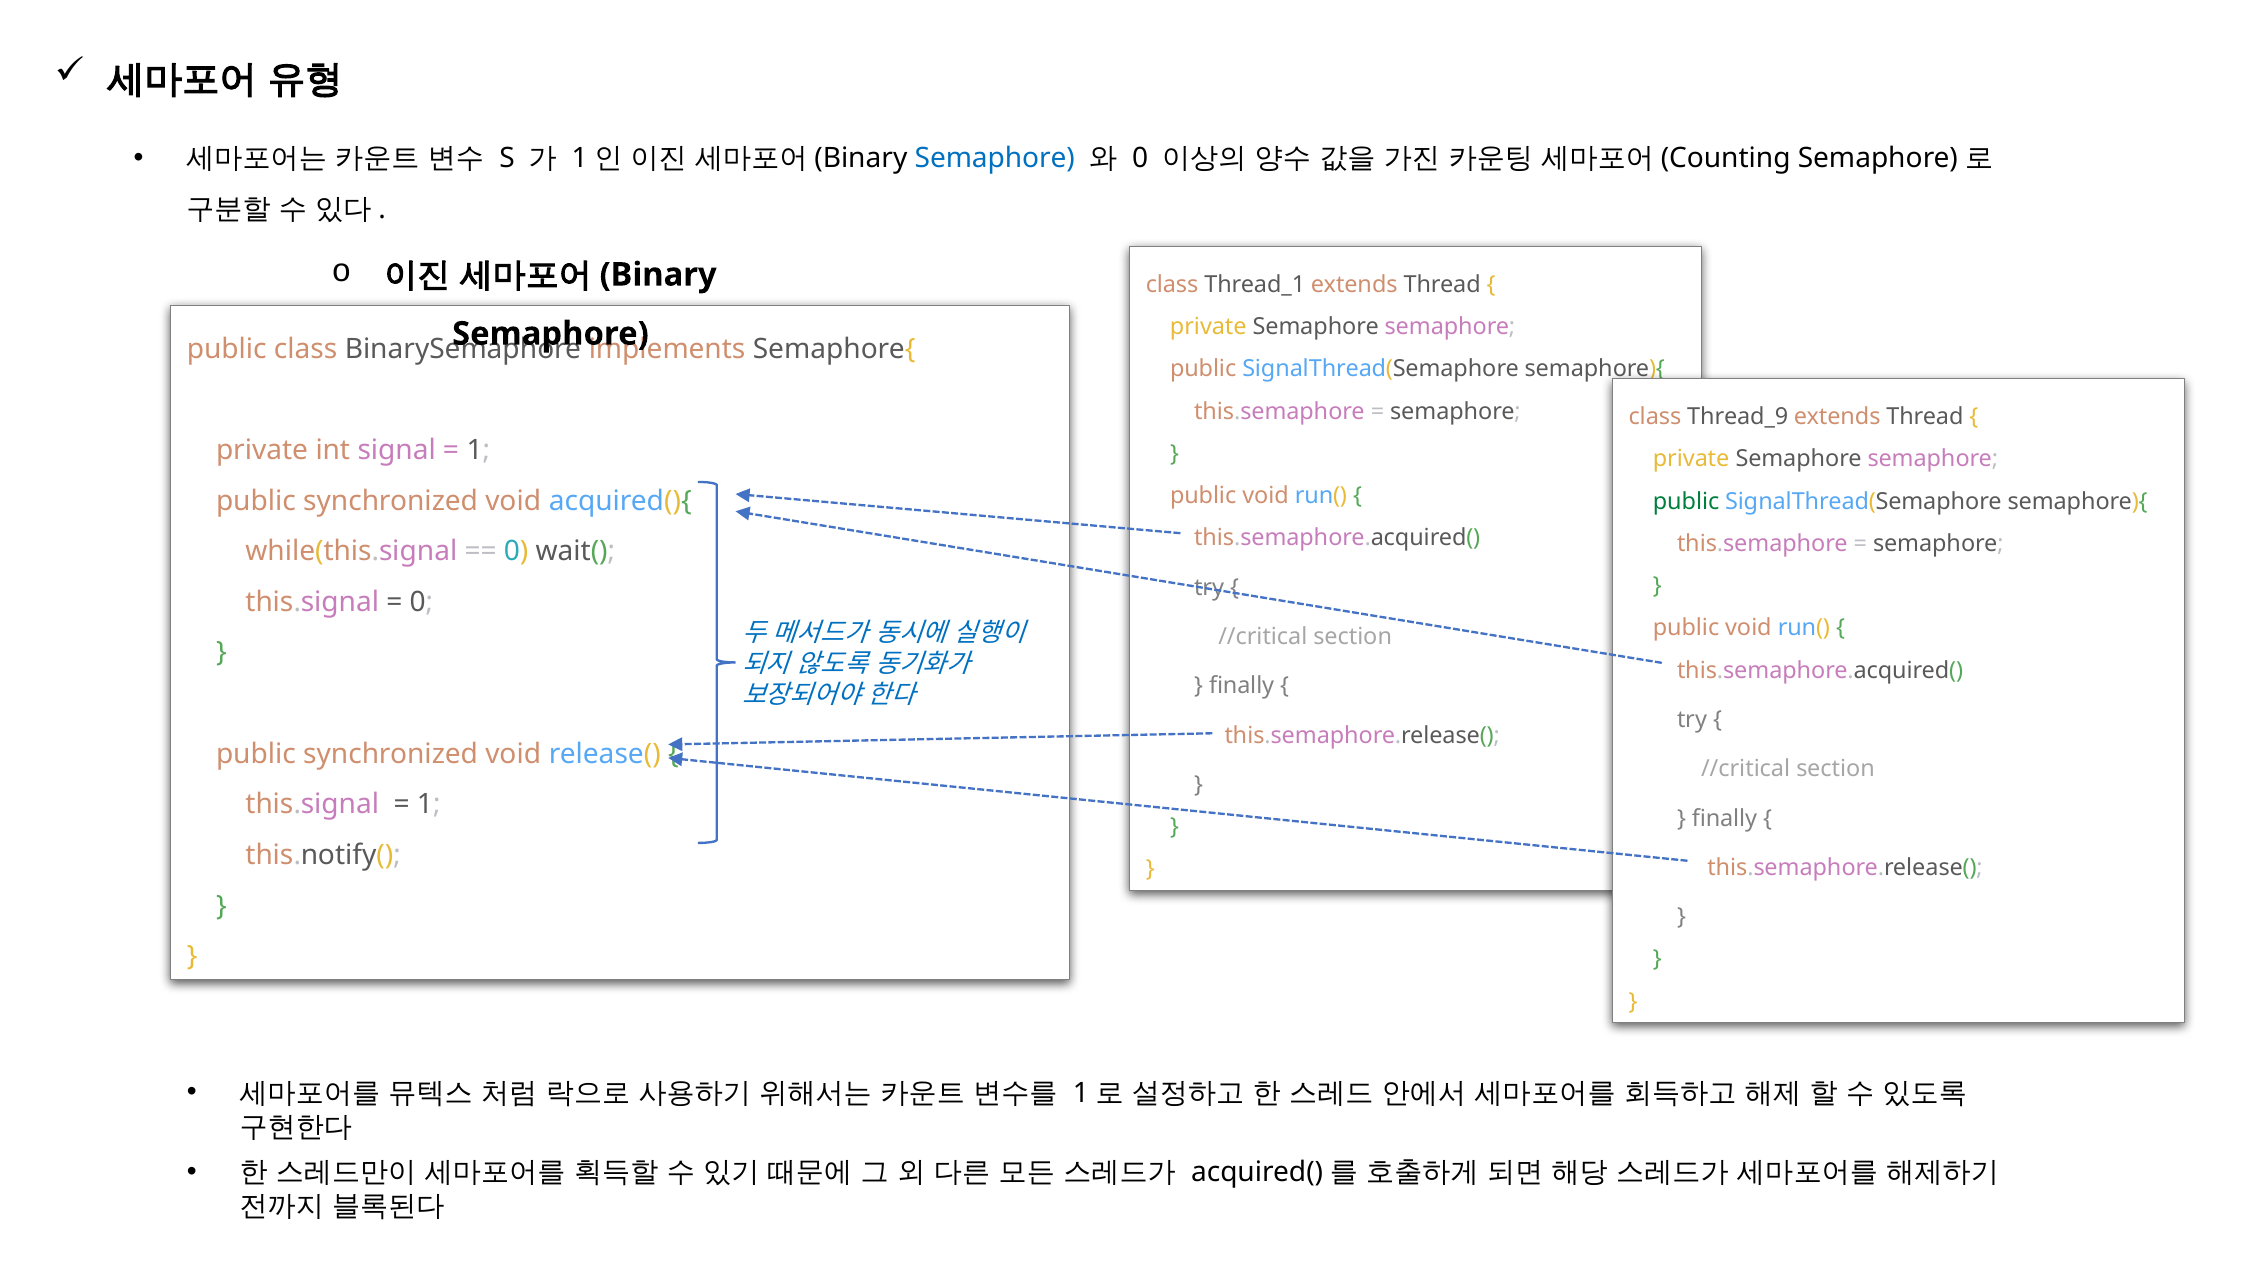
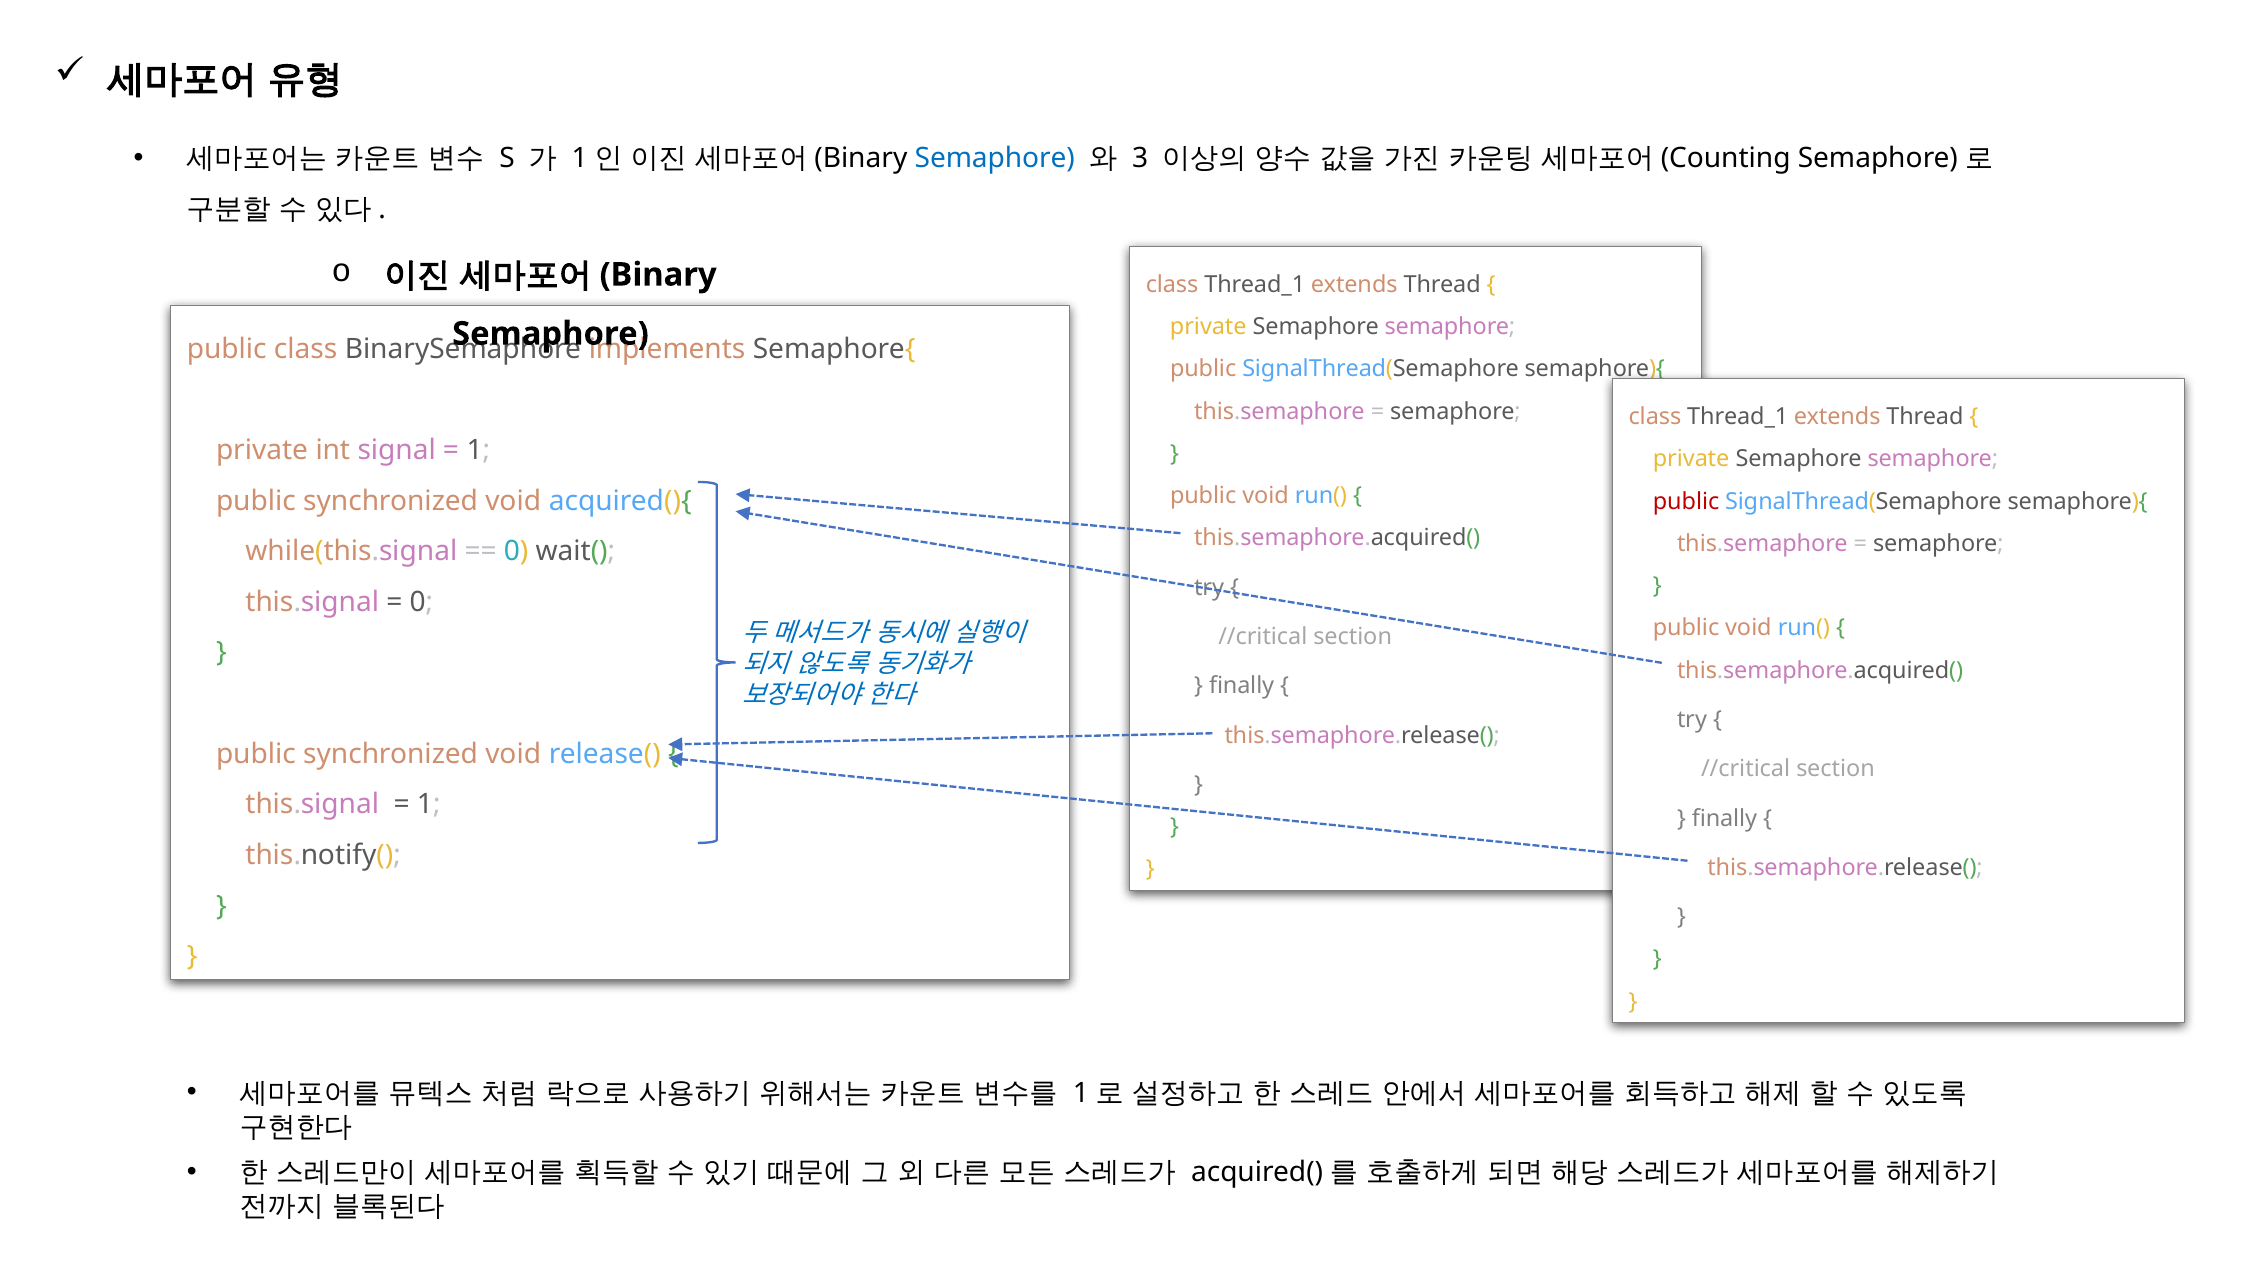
0 at (1140, 158): 0 -> 3
Thread_9 at (1738, 417): Thread_9 -> Thread_1
public at (1686, 501) colour: green -> red
